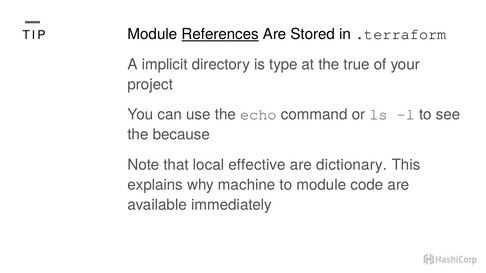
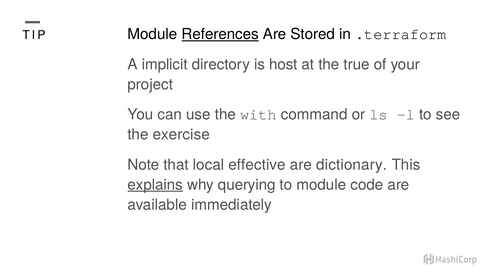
type: type -> host
echo: echo -> with
because: because -> exercise
explains underline: none -> present
machine: machine -> querying
